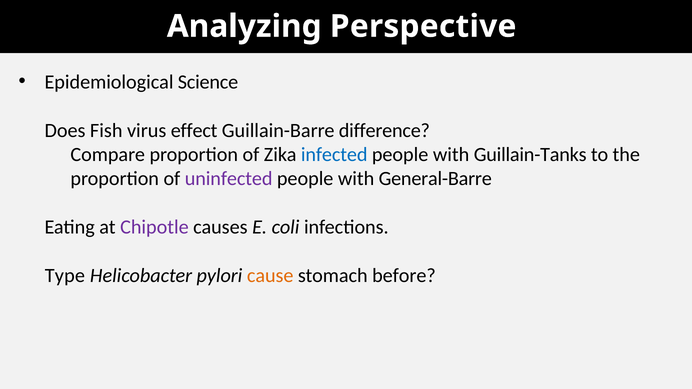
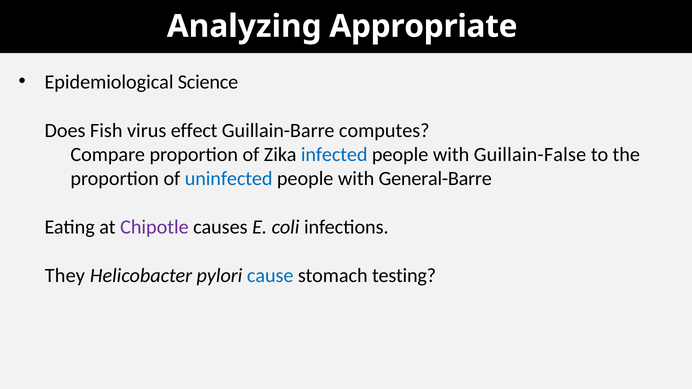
Perspective: Perspective -> Appropriate
difference: difference -> computes
Guillain-Tanks: Guillain-Tanks -> Guillain-False
uninfected colour: purple -> blue
Type: Type -> They
cause colour: orange -> blue
before: before -> testing
